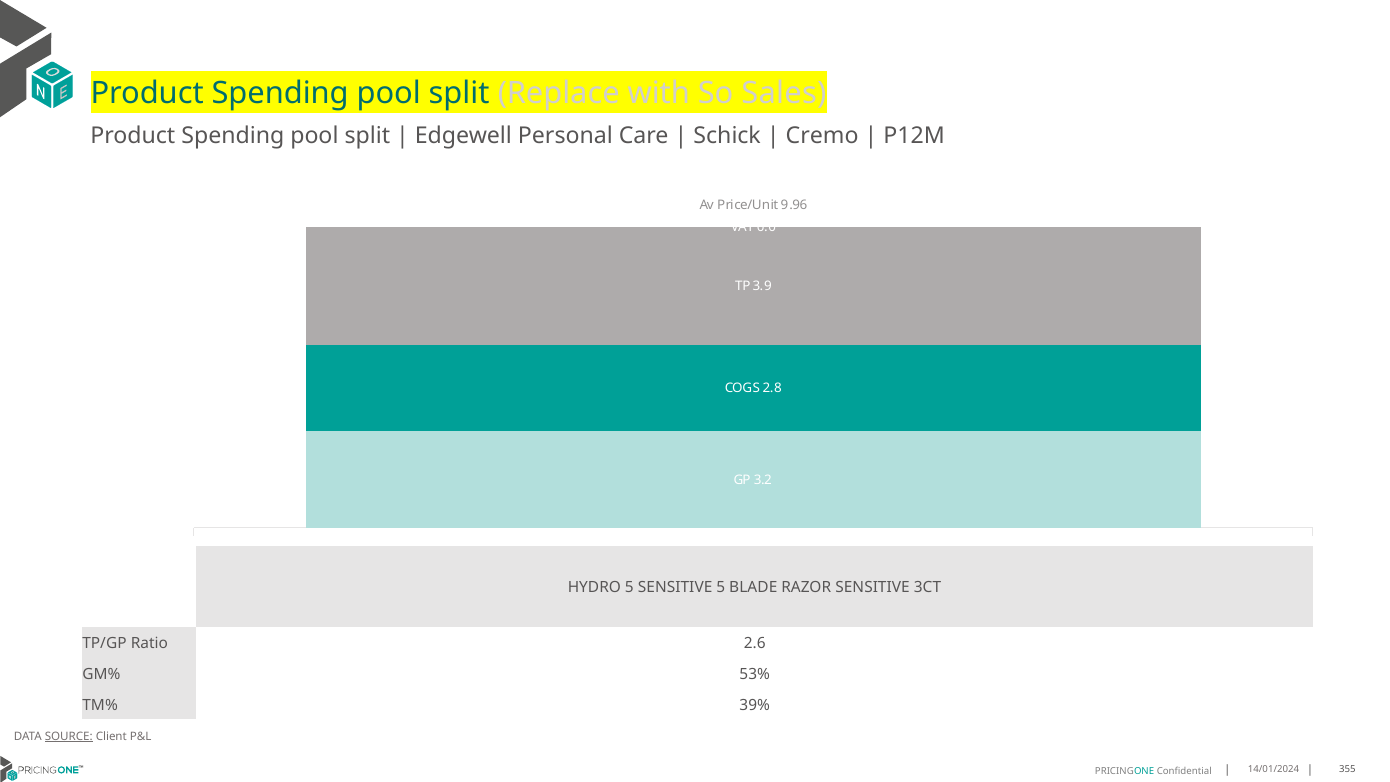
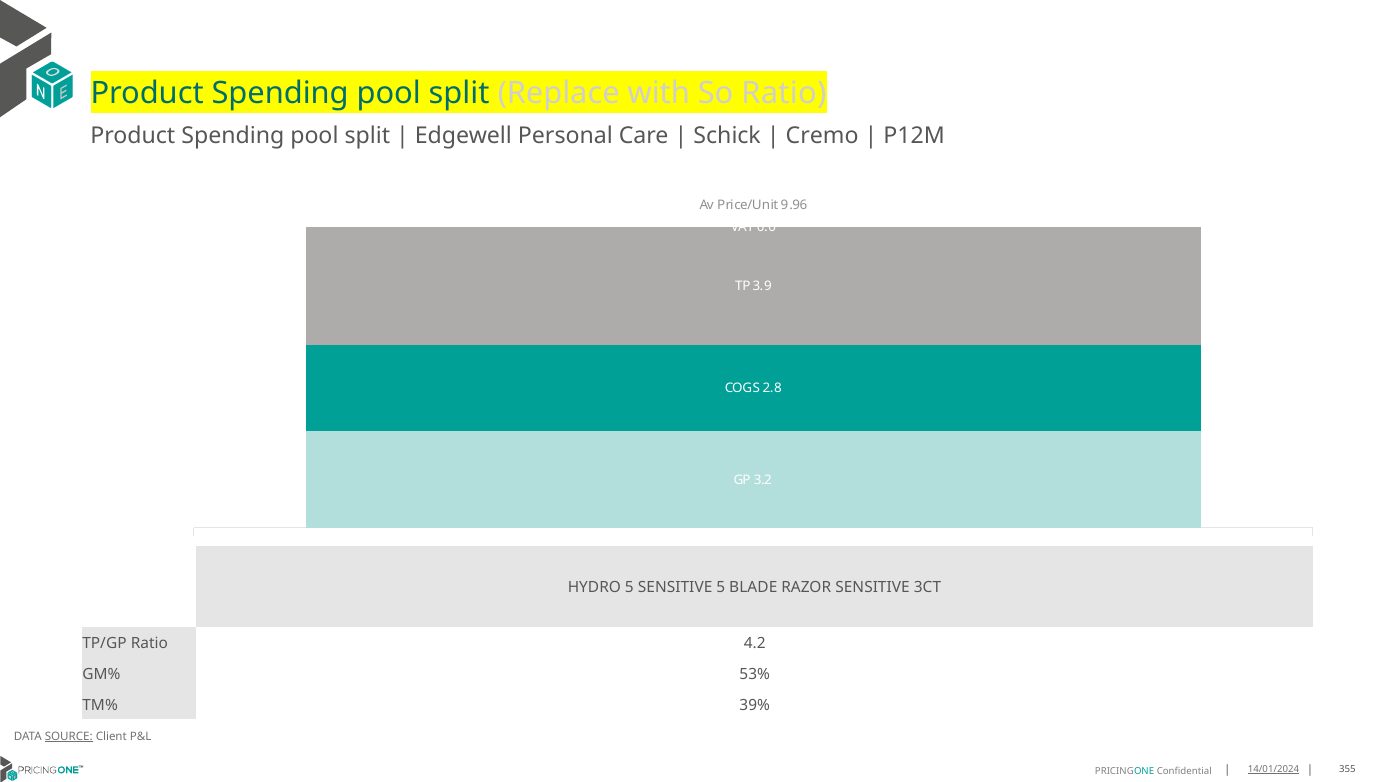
So Sales: Sales -> Ratio
2.6: 2.6 -> 4.2
14/01/2024 underline: none -> present
